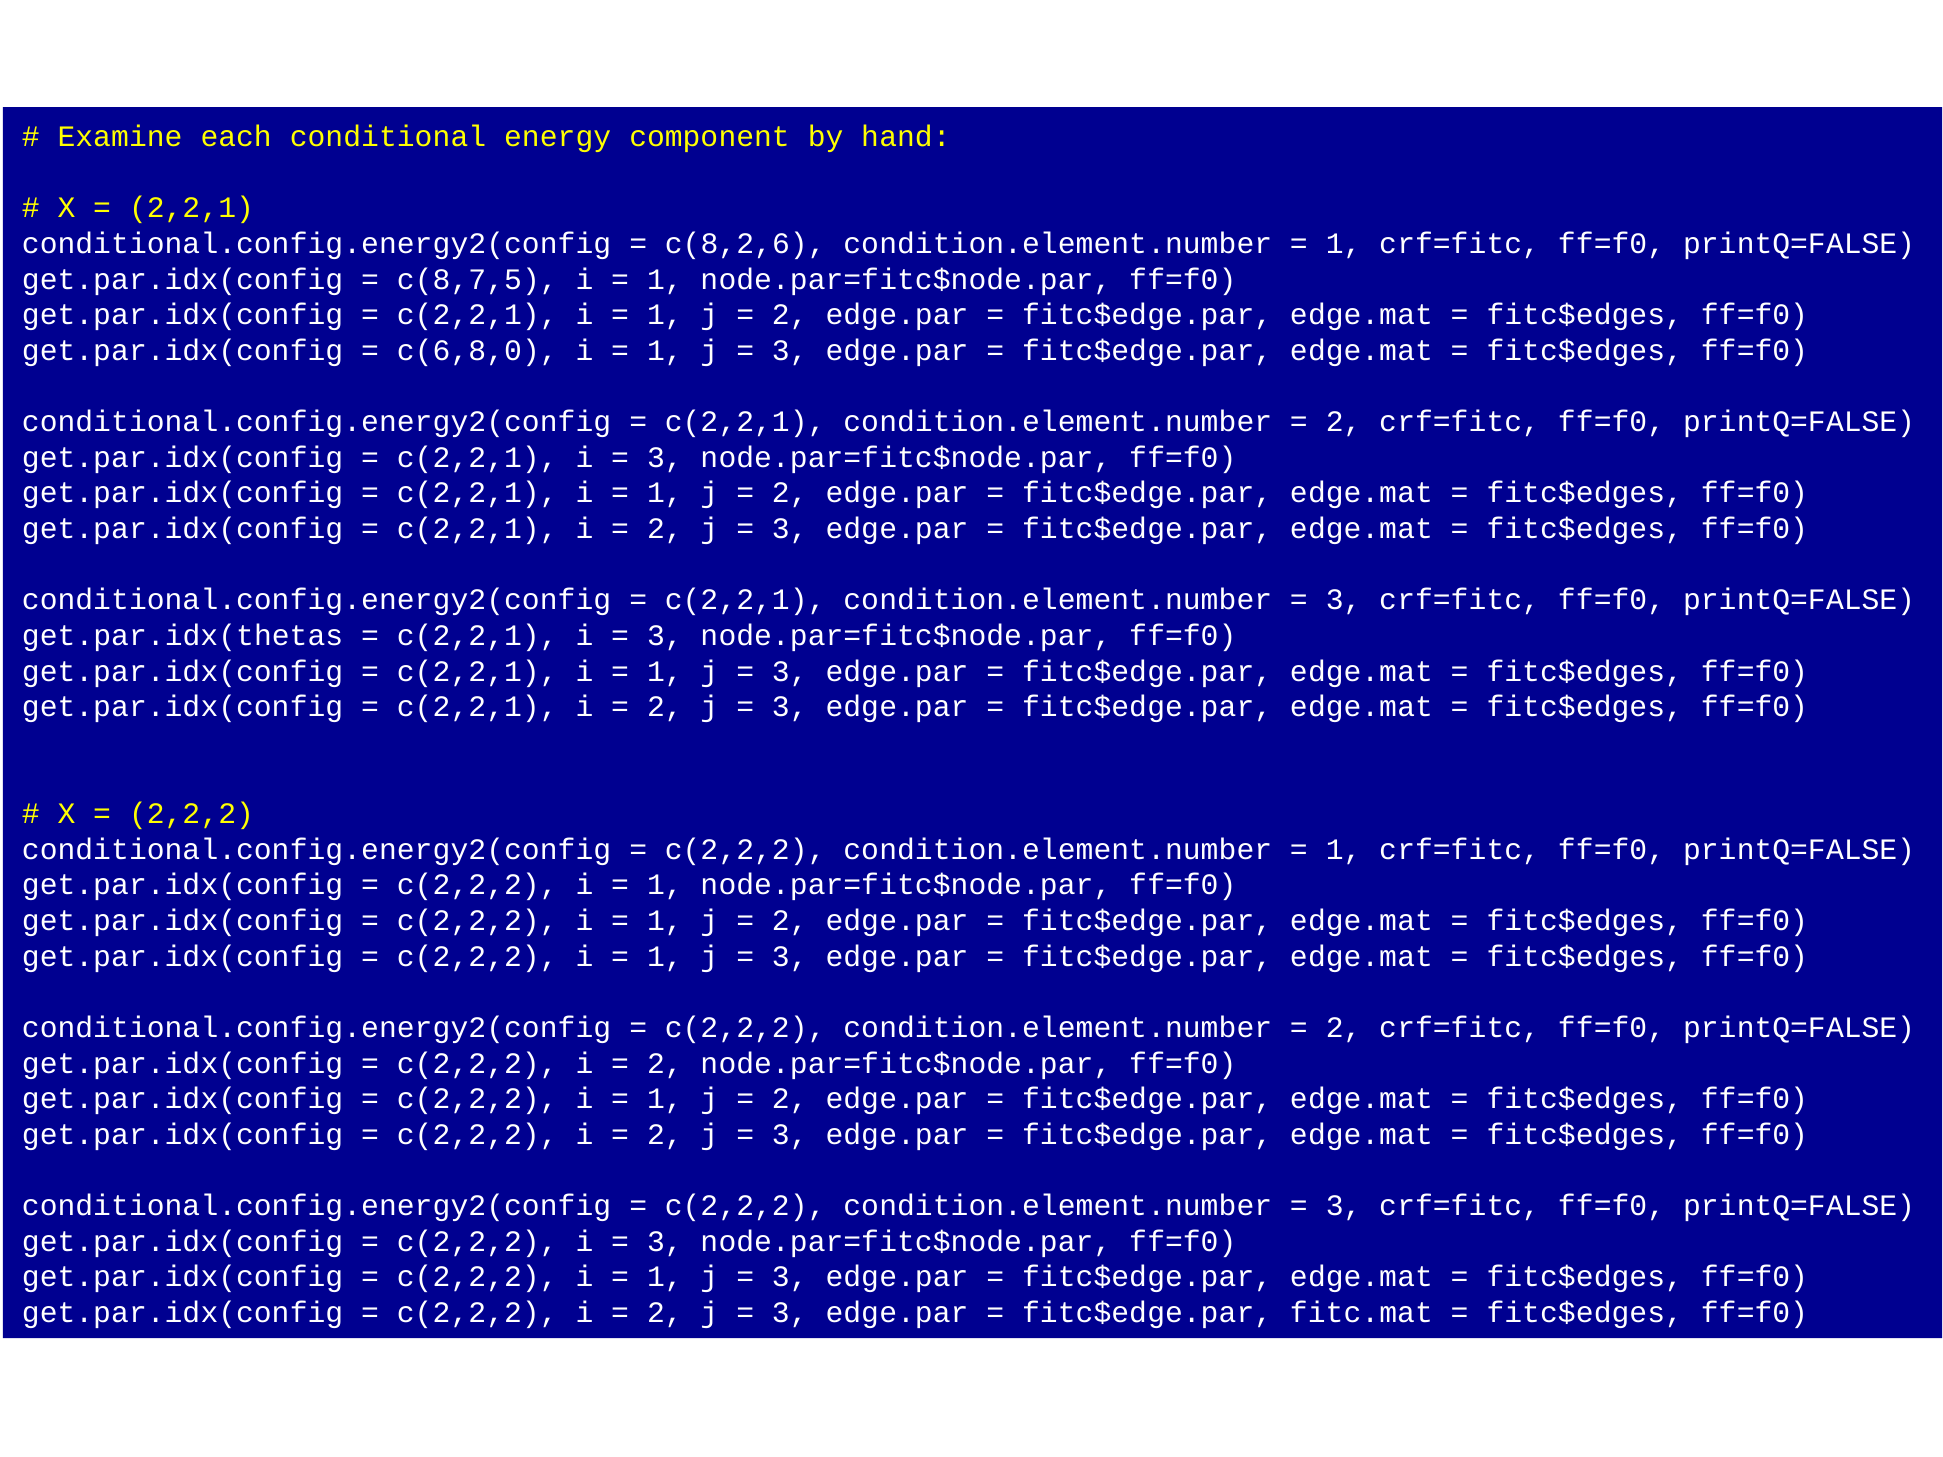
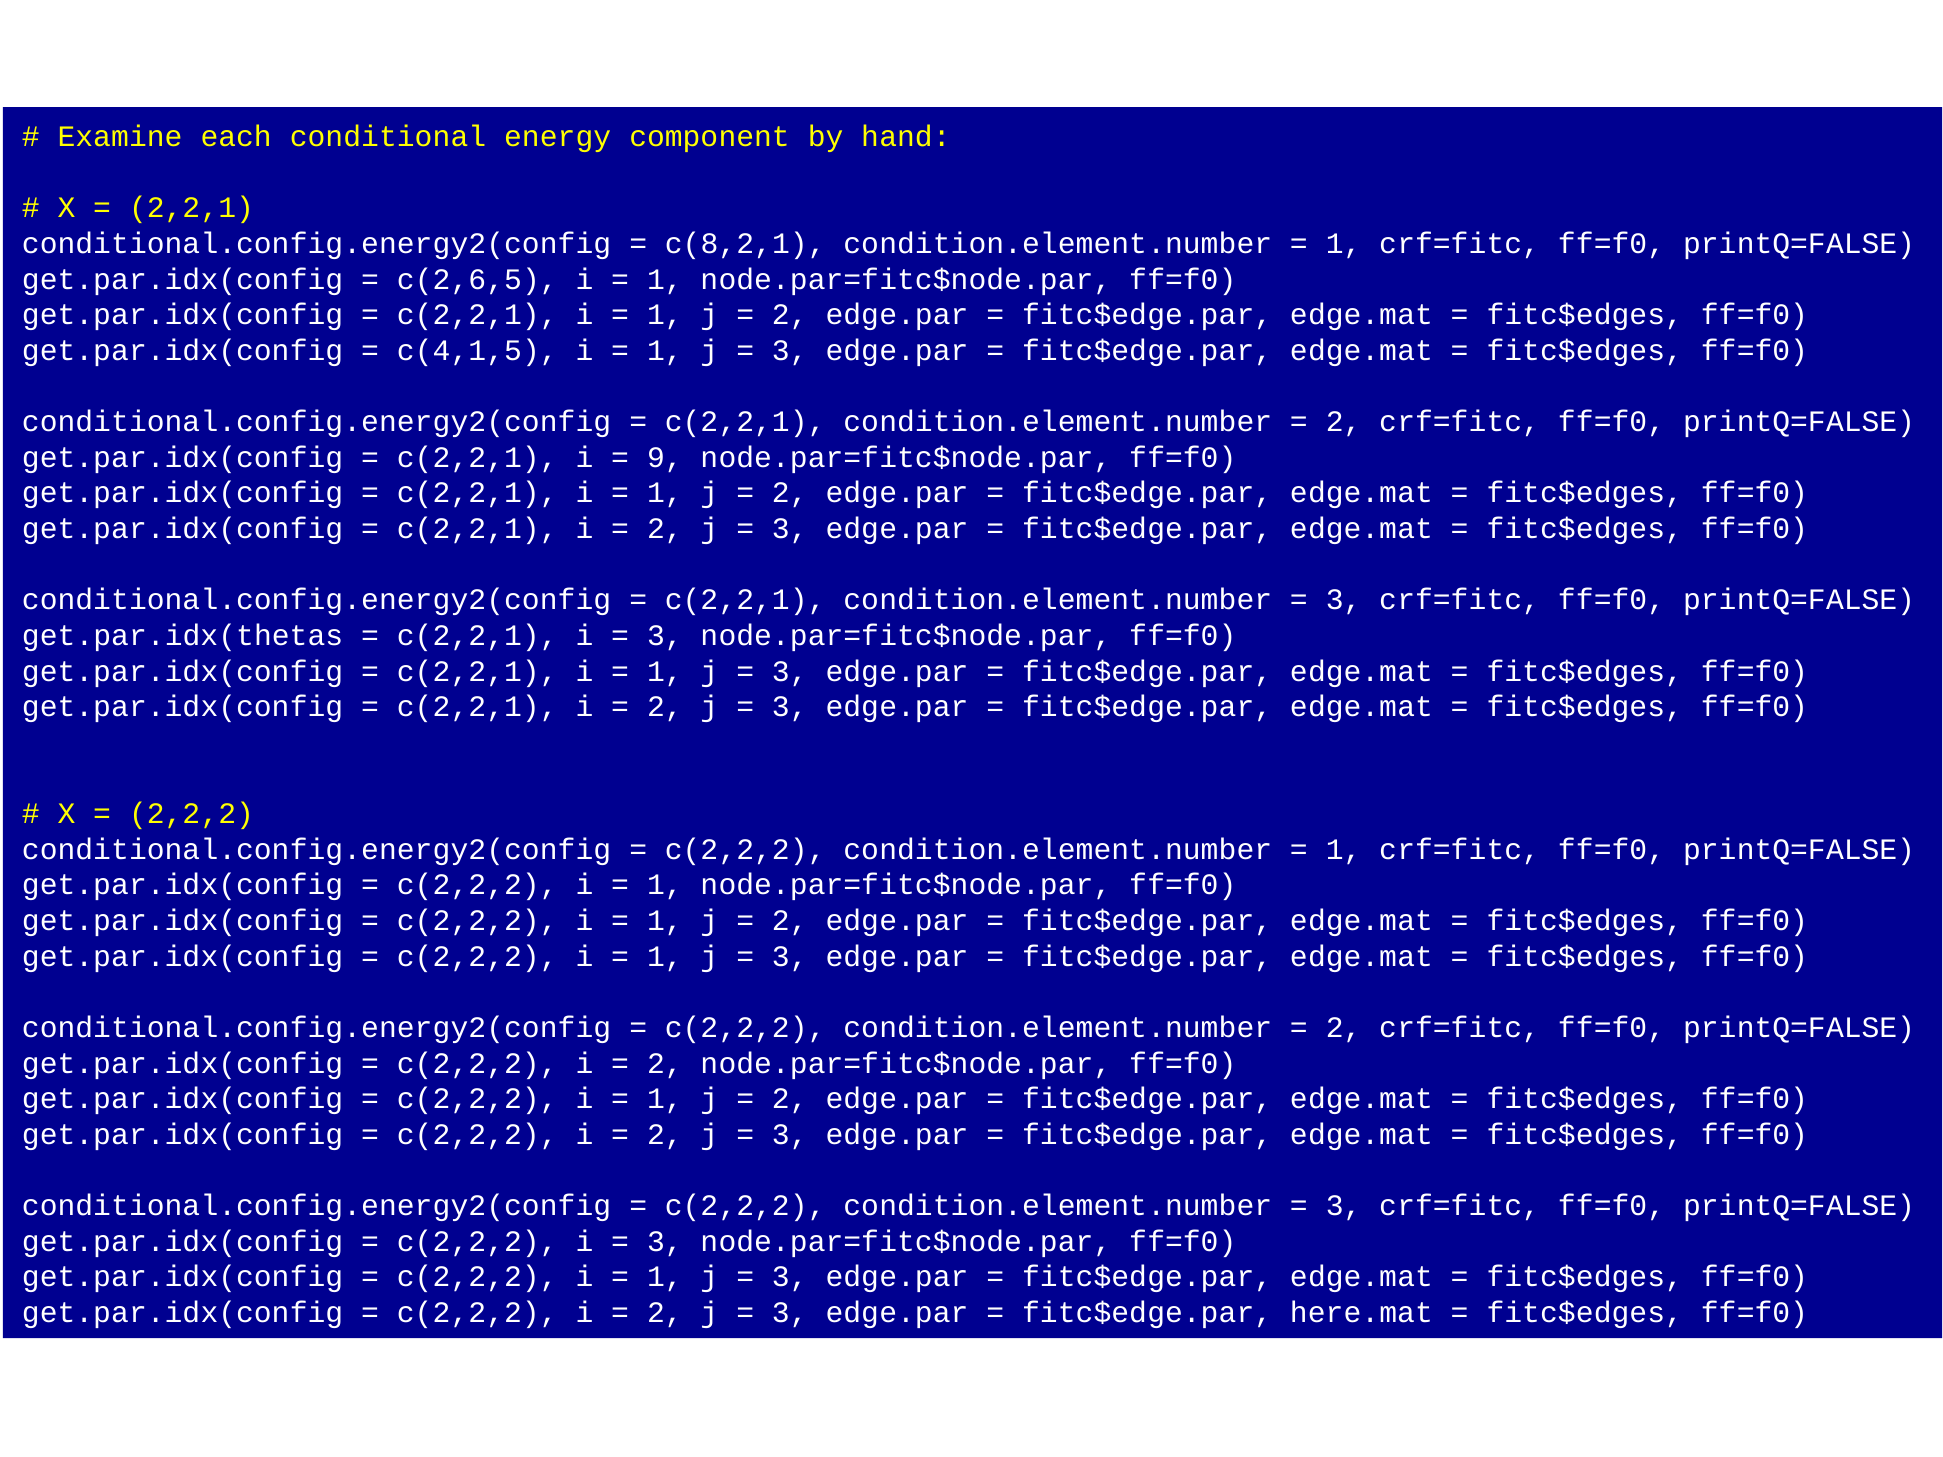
c(8,2,6: c(8,2,6 -> c(8,2,1
c(8,7,5: c(8,7,5 -> c(2,6,5
c(6,8,0: c(6,8,0 -> c(4,1,5
3 at (665, 458): 3 -> 9
fitc.mat: fitc.mat -> here.mat
